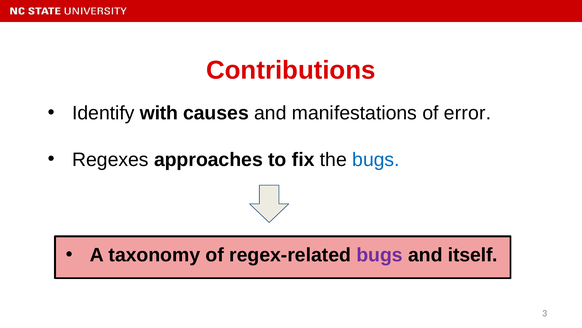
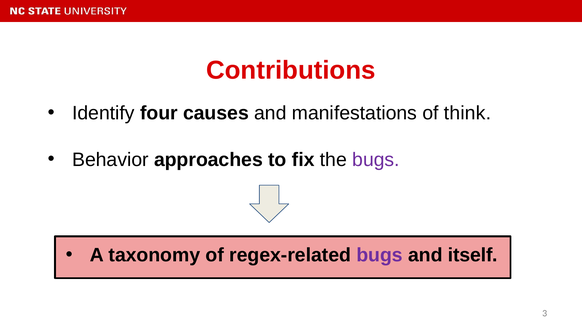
with: with -> four
error: error -> think
Regexes: Regexes -> Behavior
bugs at (376, 159) colour: blue -> purple
